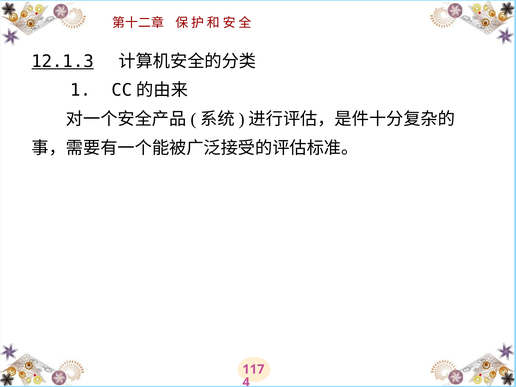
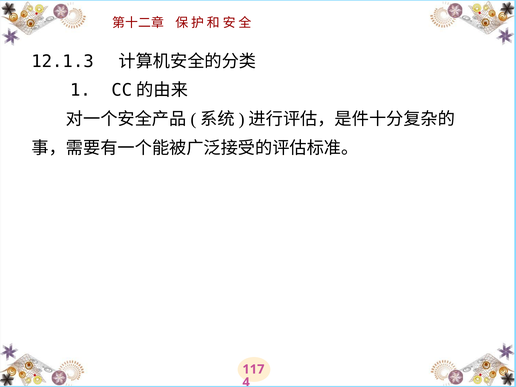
12.1.3 underline: present -> none
